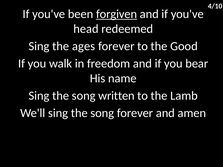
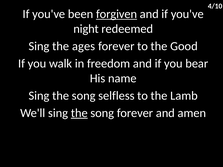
head: head -> night
written: written -> selfless
the at (79, 113) underline: none -> present
